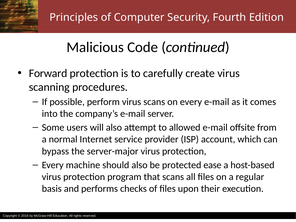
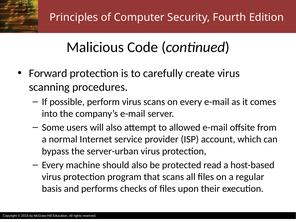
server-major: server-major -> server-urban
ease: ease -> read
